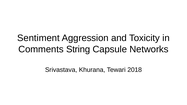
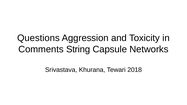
Sentiment: Sentiment -> Questions
